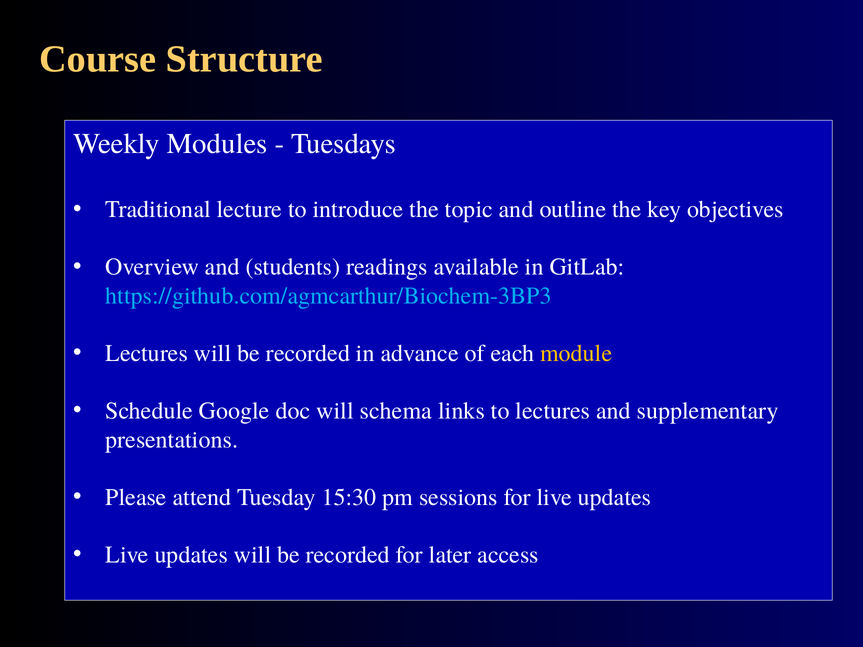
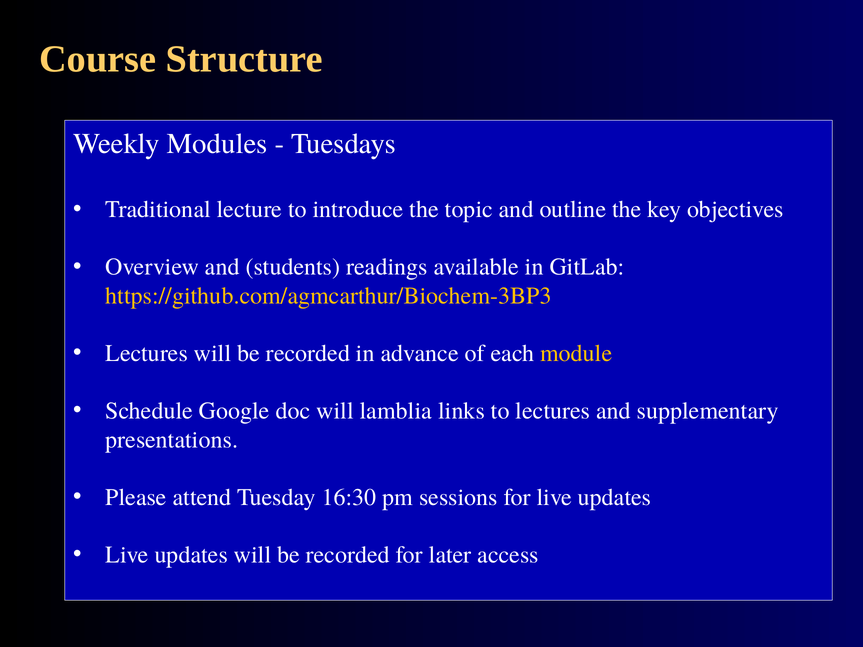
https://github.com/agmcarthur/Biochem-3BP3 colour: light blue -> yellow
schema: schema -> lamblia
15:30: 15:30 -> 16:30
